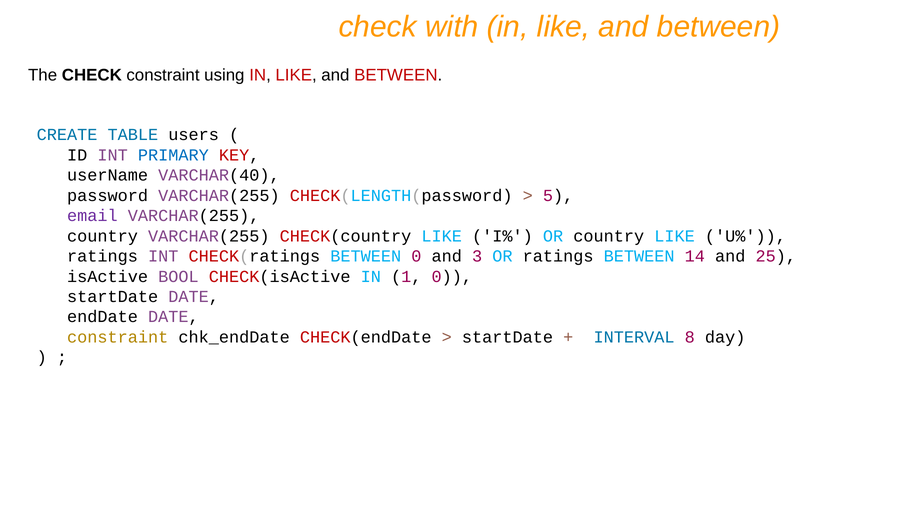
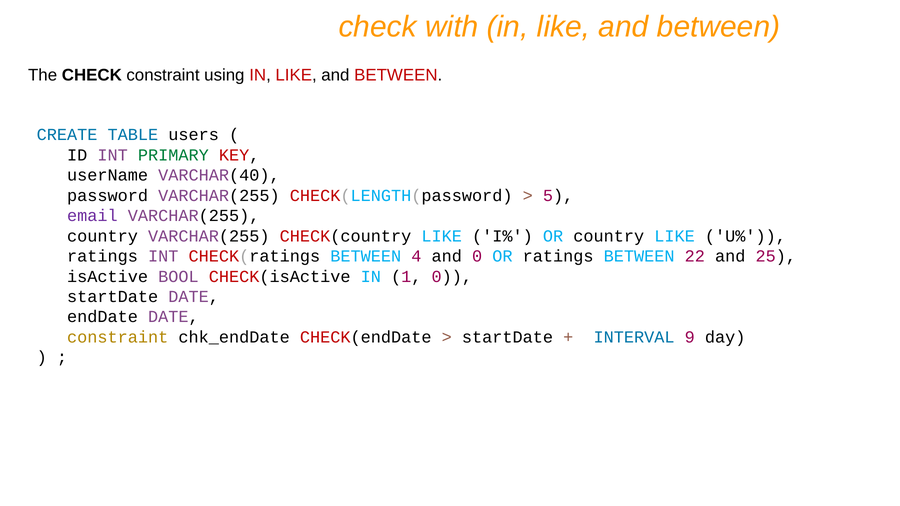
PRIMARY colour: blue -> green
BETWEEN 0: 0 -> 4
and 3: 3 -> 0
14: 14 -> 22
8: 8 -> 9
